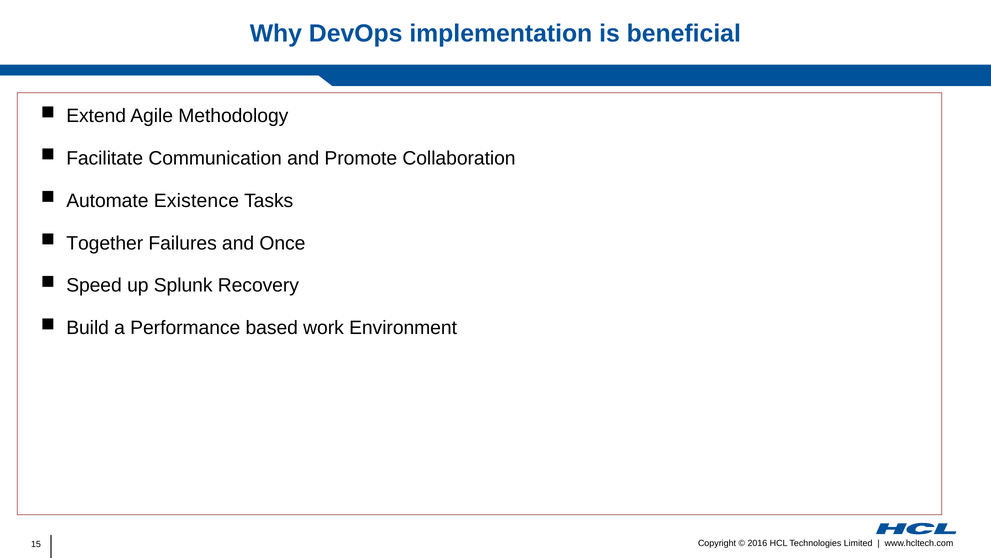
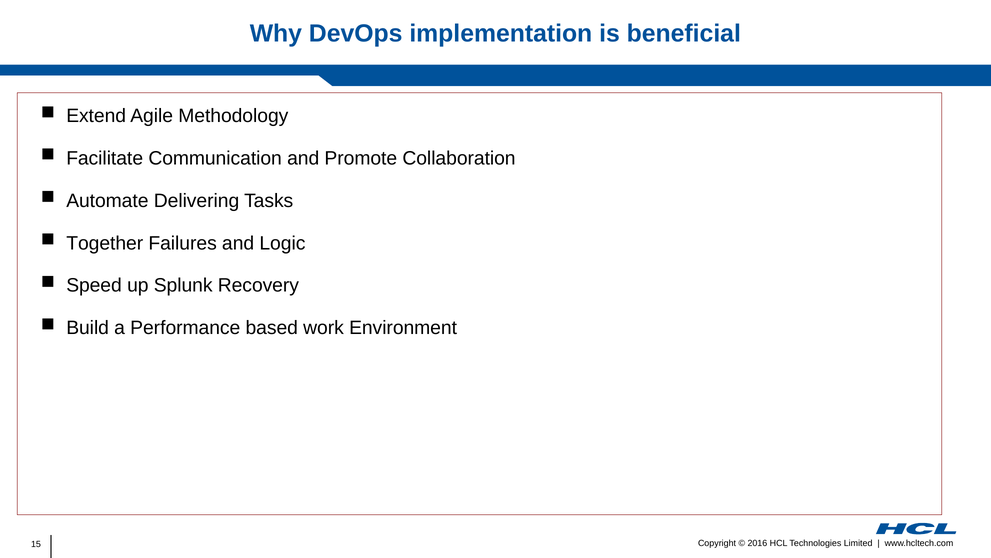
Existence: Existence -> Delivering
Once: Once -> Logic
